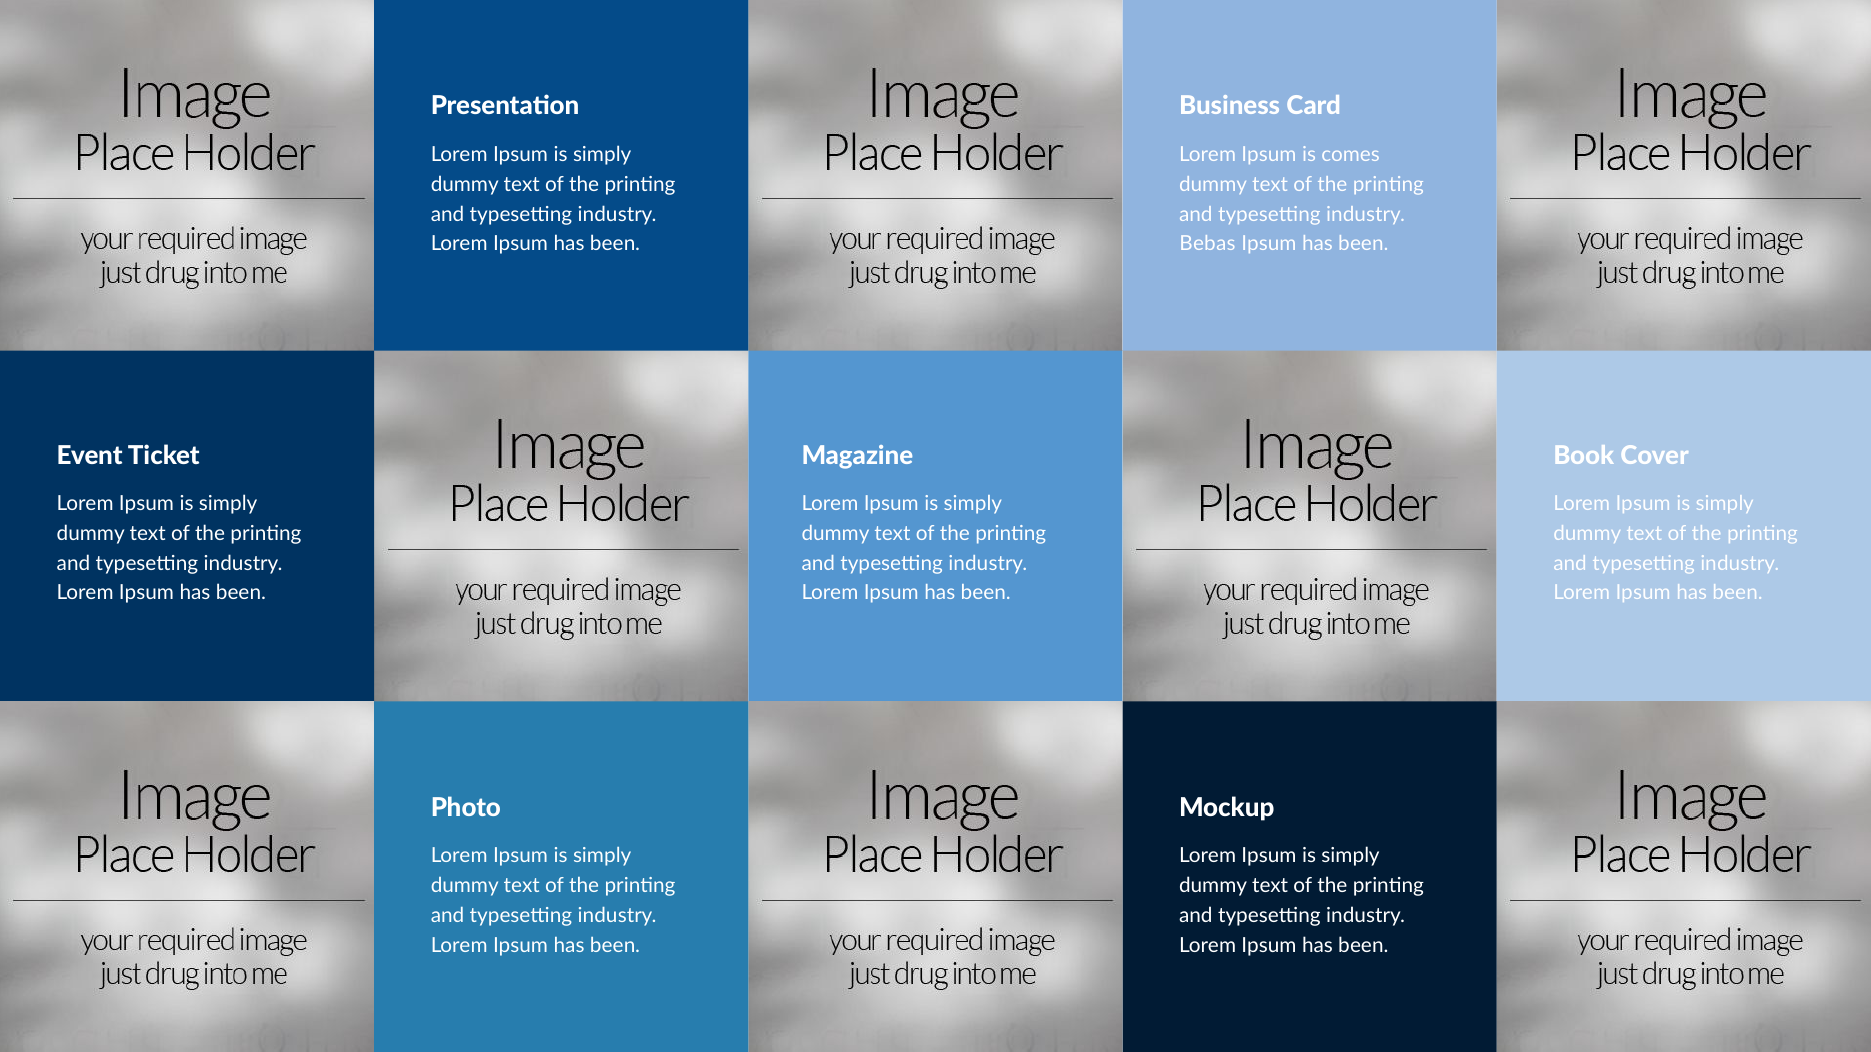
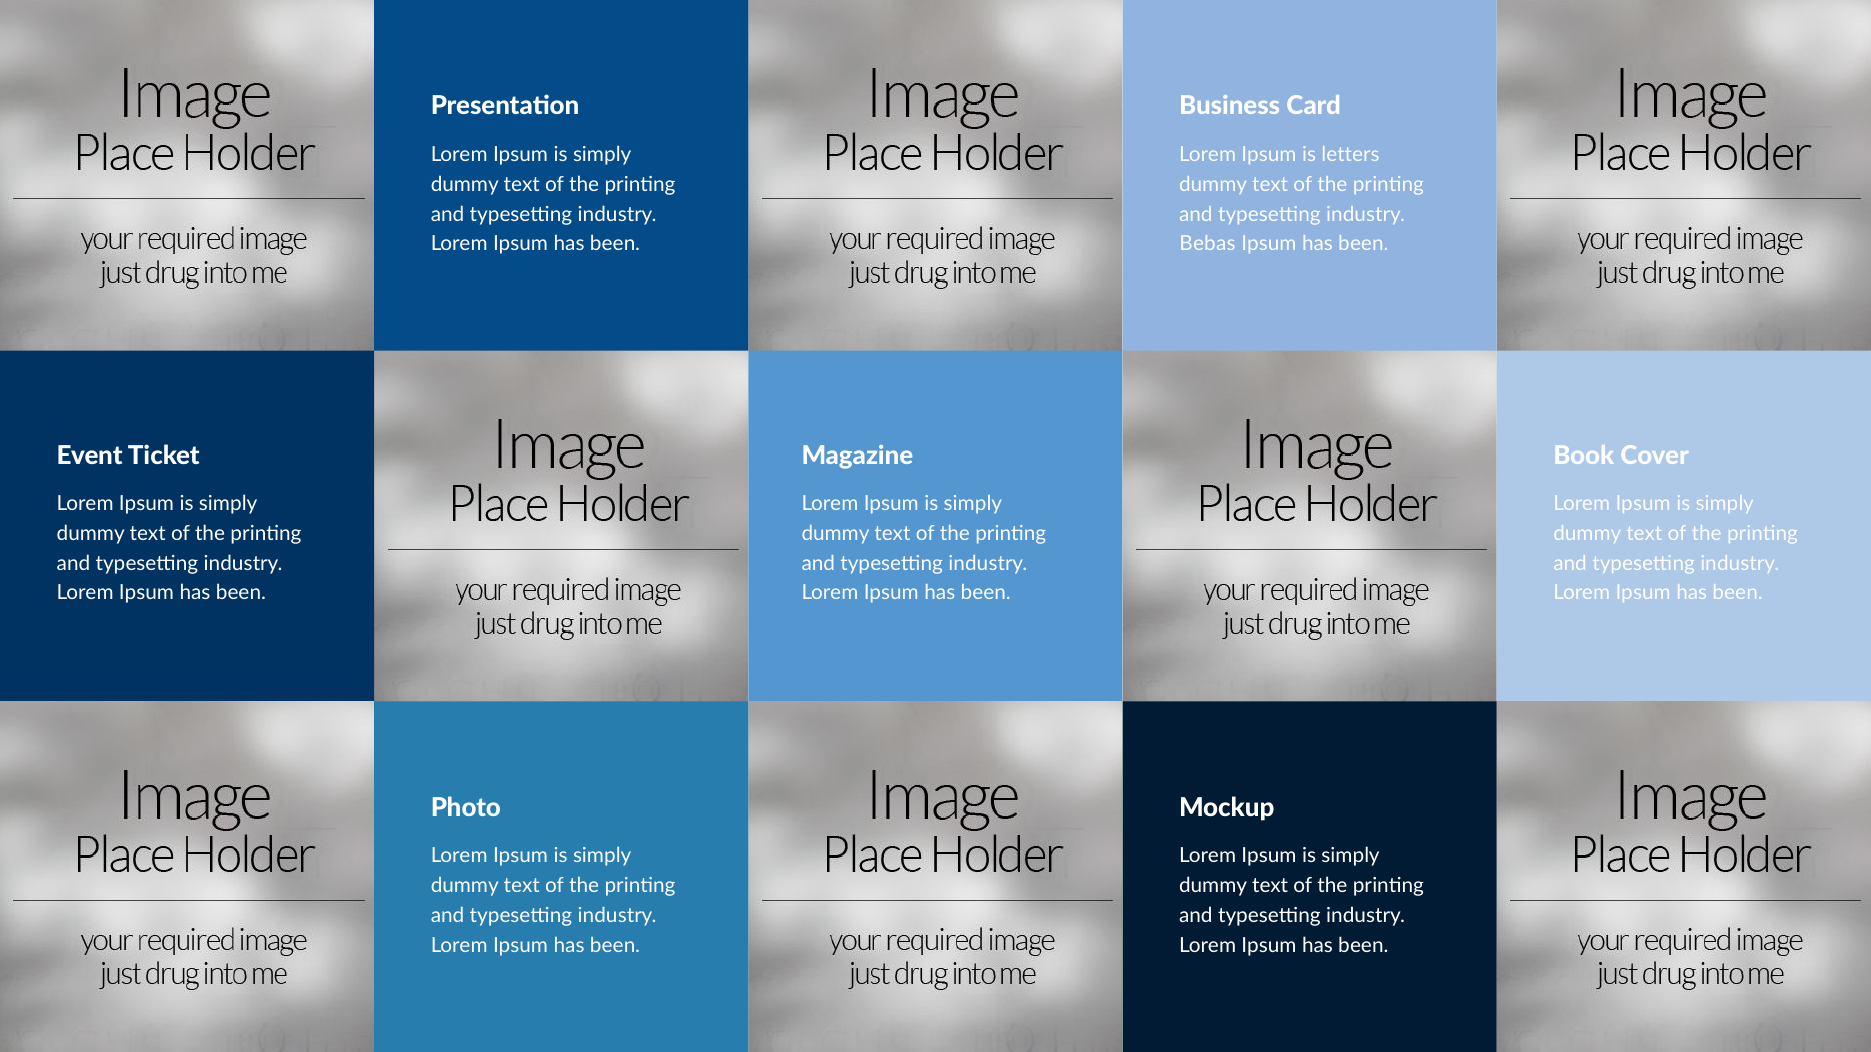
comes: comes -> letters
